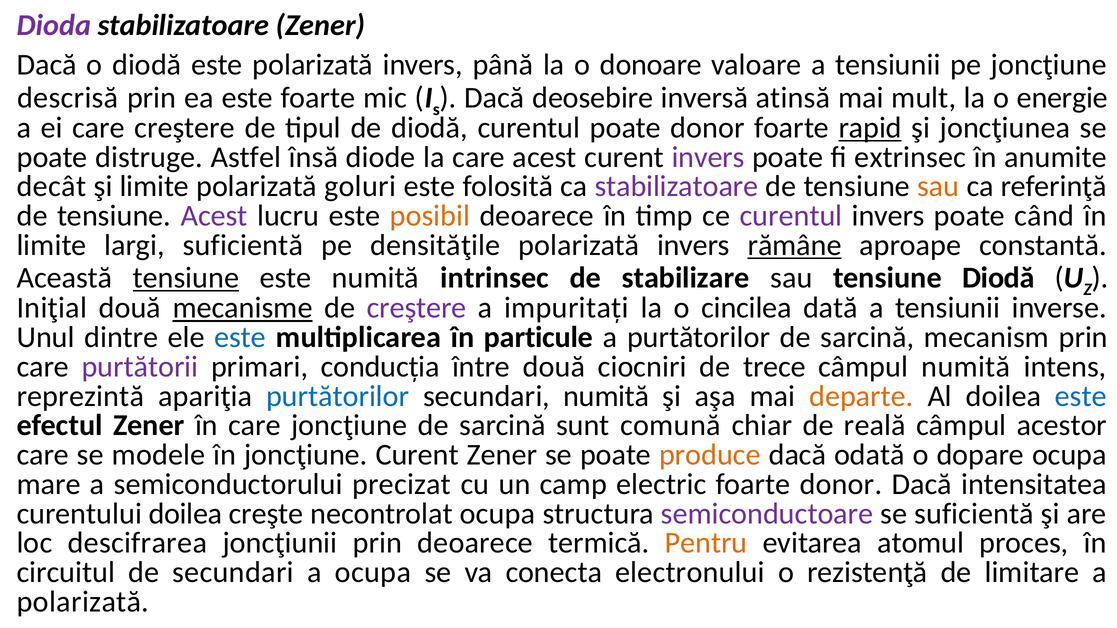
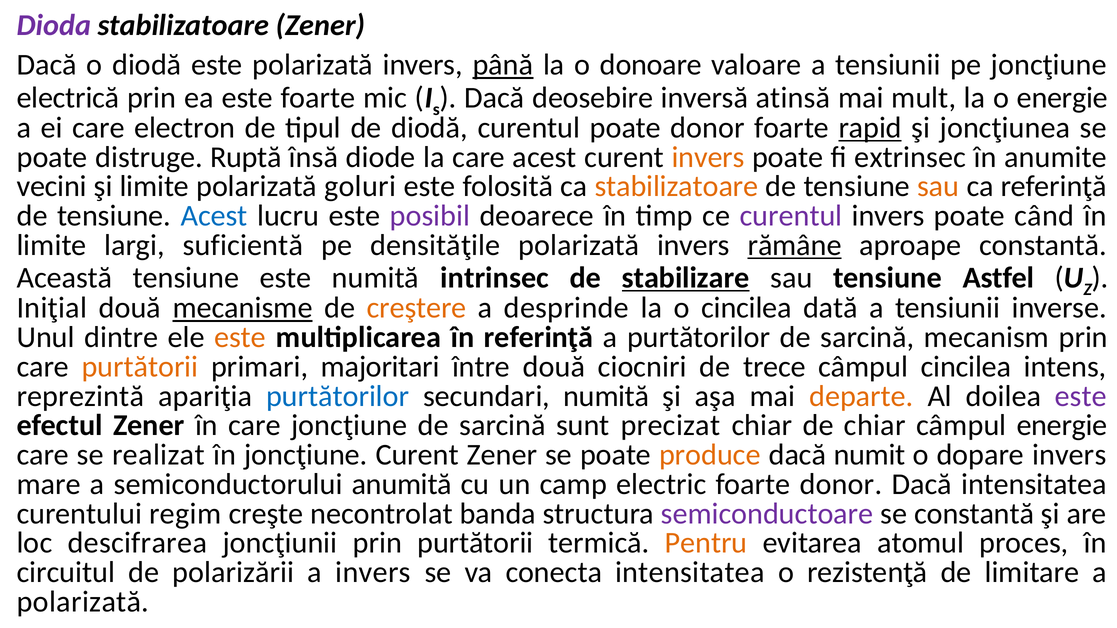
până underline: none -> present
descrisă: descrisă -> electrică
care creştere: creştere -> electron
Astfel: Astfel -> Ruptă
invers at (708, 157) colour: purple -> orange
decât: decât -> vecini
stabilizatoare at (676, 187) colour: purple -> orange
Acest at (214, 216) colour: purple -> blue
posibil colour: orange -> purple
tensiune at (186, 278) underline: present -> none
stabilizare underline: none -> present
tensiune Diodă: Diodă -> Astfel
creştere at (417, 308) colour: purple -> orange
impuritați: impuritați -> desprinde
este at (240, 338) colour: blue -> orange
în particule: particule -> referinţă
purtătorii at (140, 367) colour: purple -> orange
conducția: conducția -> majoritari
câmpul numită: numită -> cincilea
este at (1081, 396) colour: blue -> purple
comună: comună -> precizat
de reală: reală -> chiar
câmpul acestor: acestor -> energie
modele: modele -> realizat
odată: odată -> numit
dopare ocupa: ocupa -> invers
precizat: precizat -> anumită
curentului doilea: doilea -> regim
necontrolat ocupa: ocupa -> banda
se suficientă: suficientă -> constantă
prin deoarece: deoarece -> purtătorii
de secundari: secundari -> polarizării
a ocupa: ocupa -> invers
conecta electronului: electronului -> intensitatea
